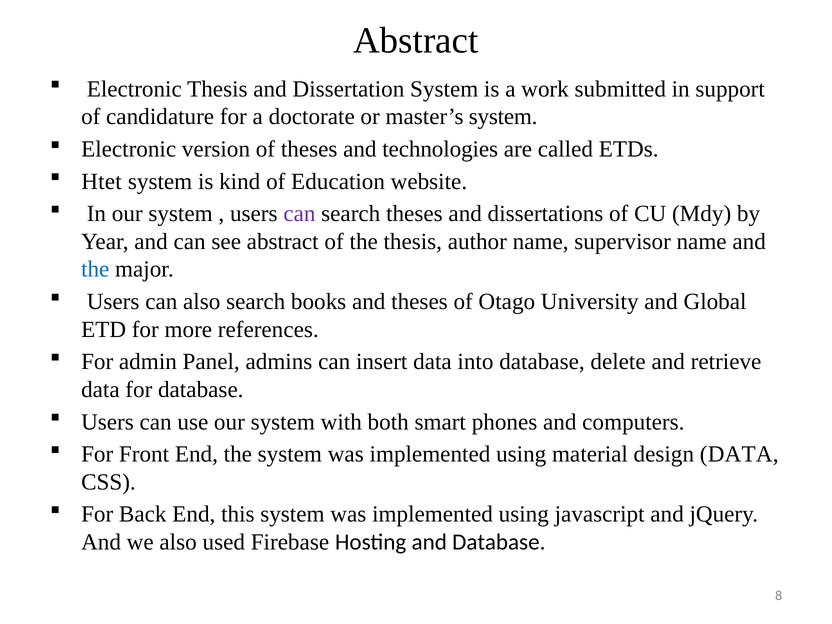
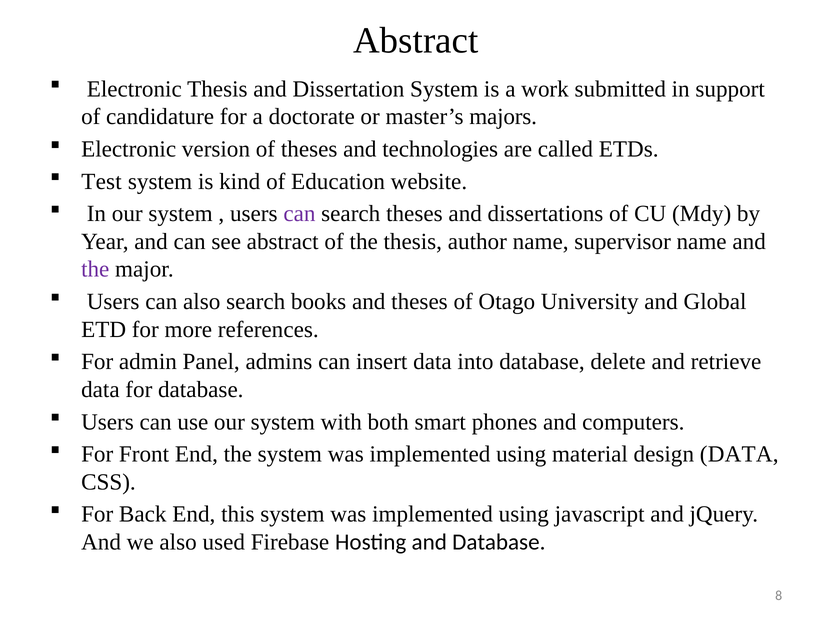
master’s system: system -> majors
Htet: Htet -> Test
the at (95, 269) colour: blue -> purple
